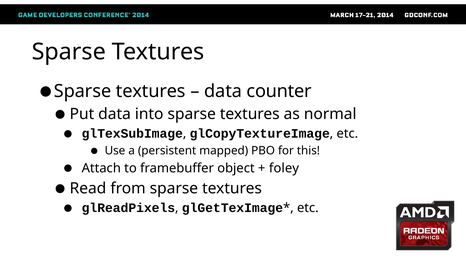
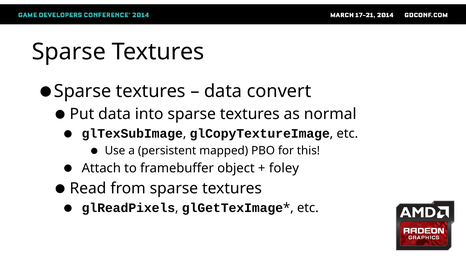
counter: counter -> convert
